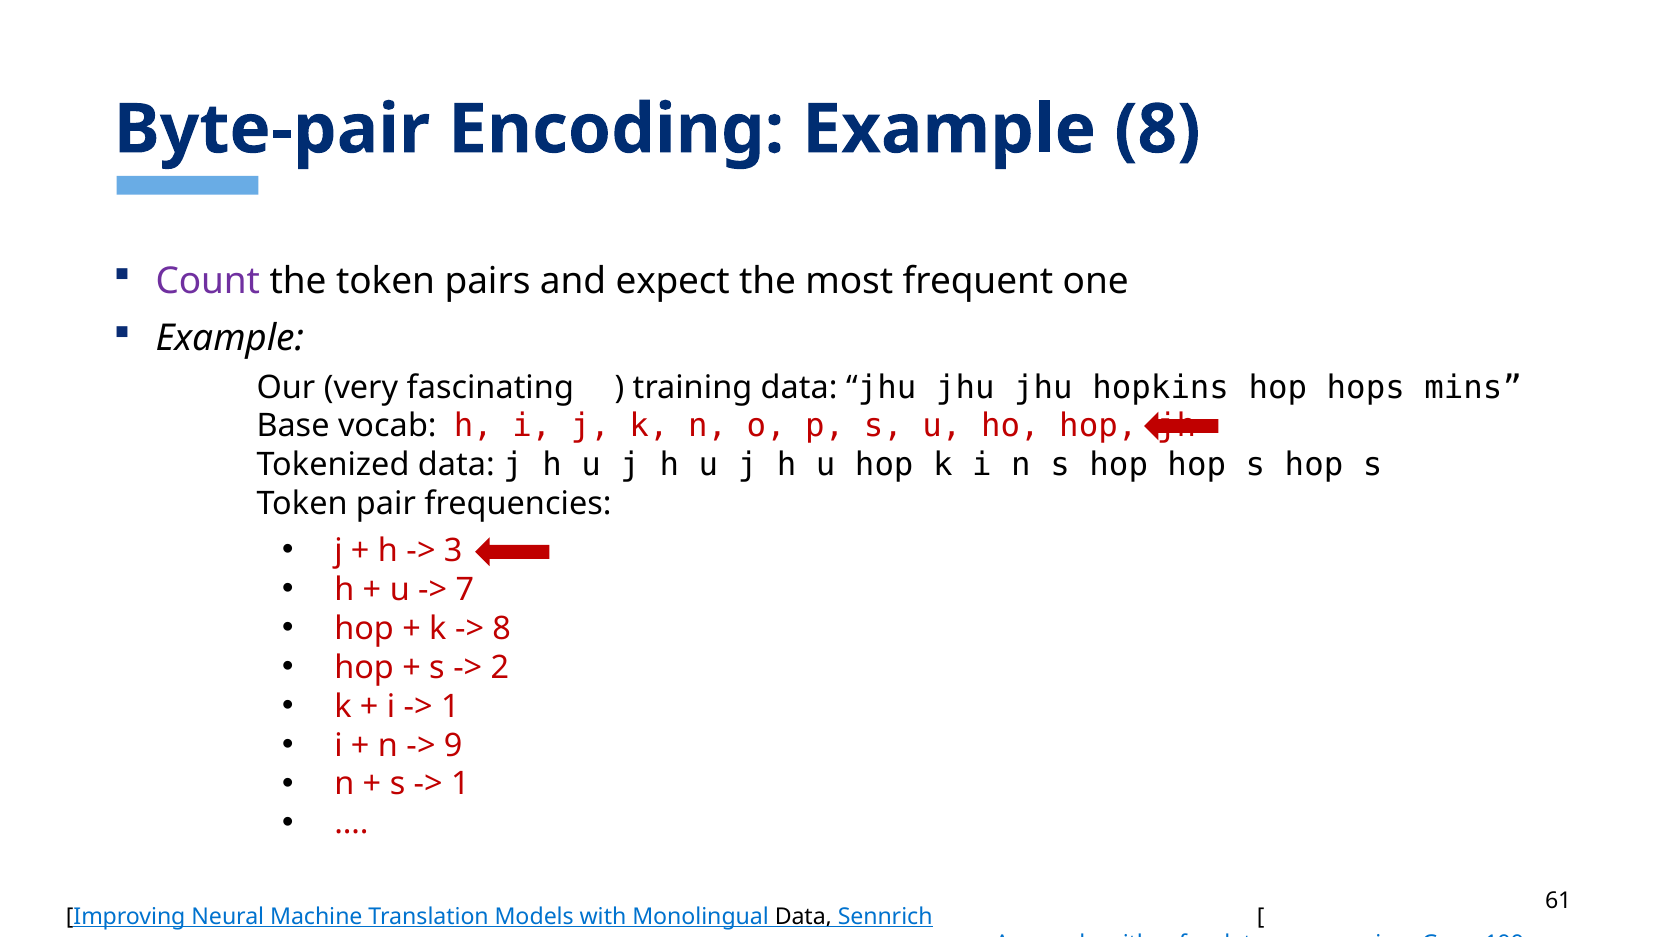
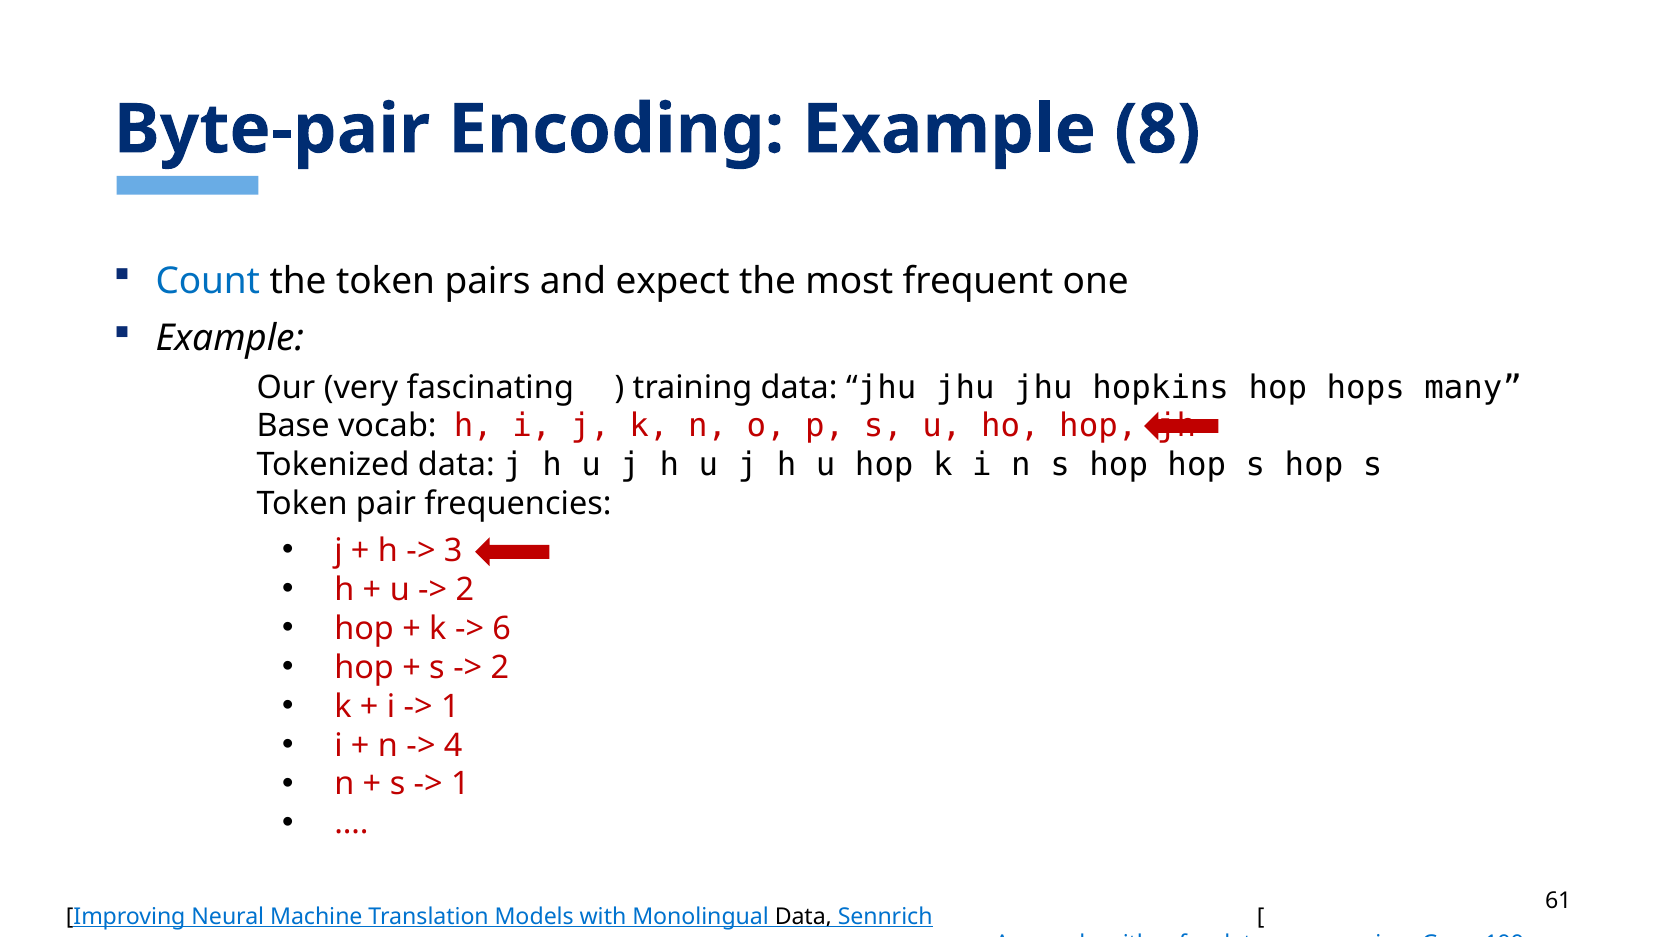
Count colour: purple -> blue
mins: mins -> many
7 at (465, 590): 7 -> 2
8 at (502, 629): 8 -> 6
9 at (453, 746): 9 -> 4
